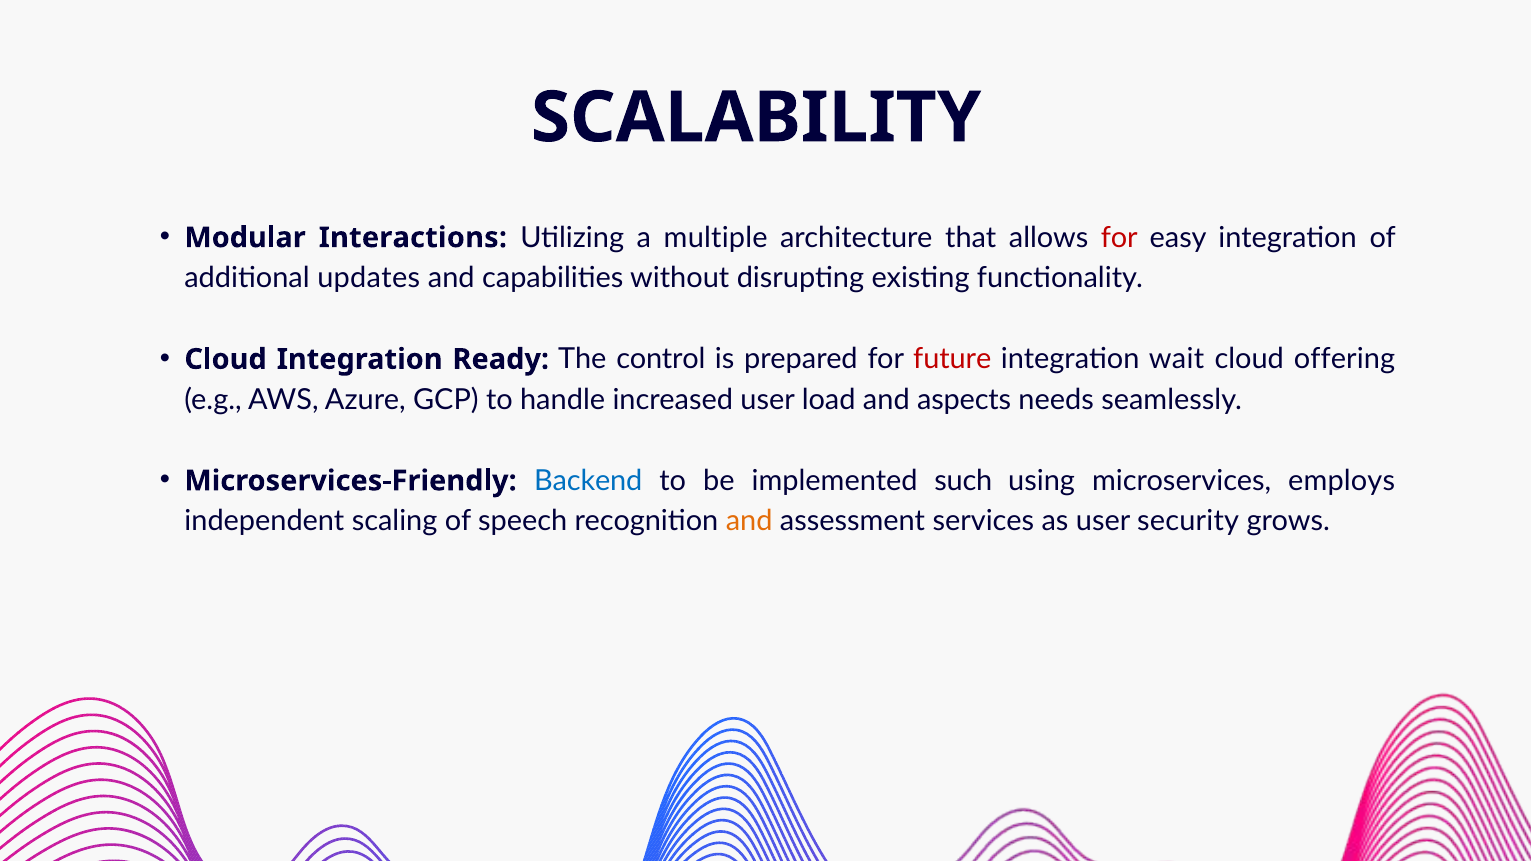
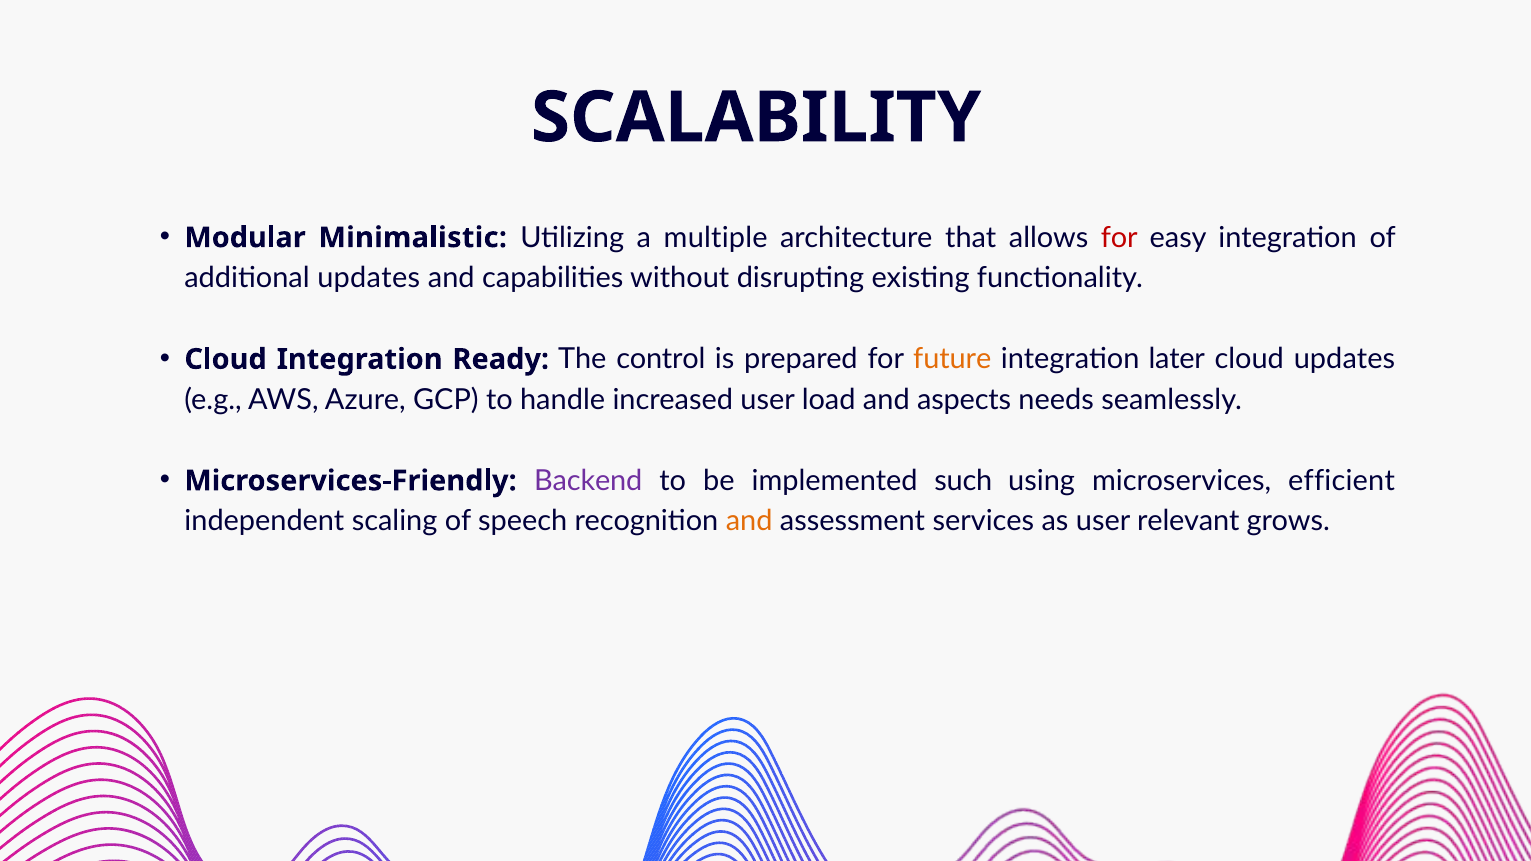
Interactions: Interactions -> Minimalistic
future colour: red -> orange
wait: wait -> later
cloud offering: offering -> updates
Backend colour: blue -> purple
employs: employs -> efficient
security: security -> relevant
